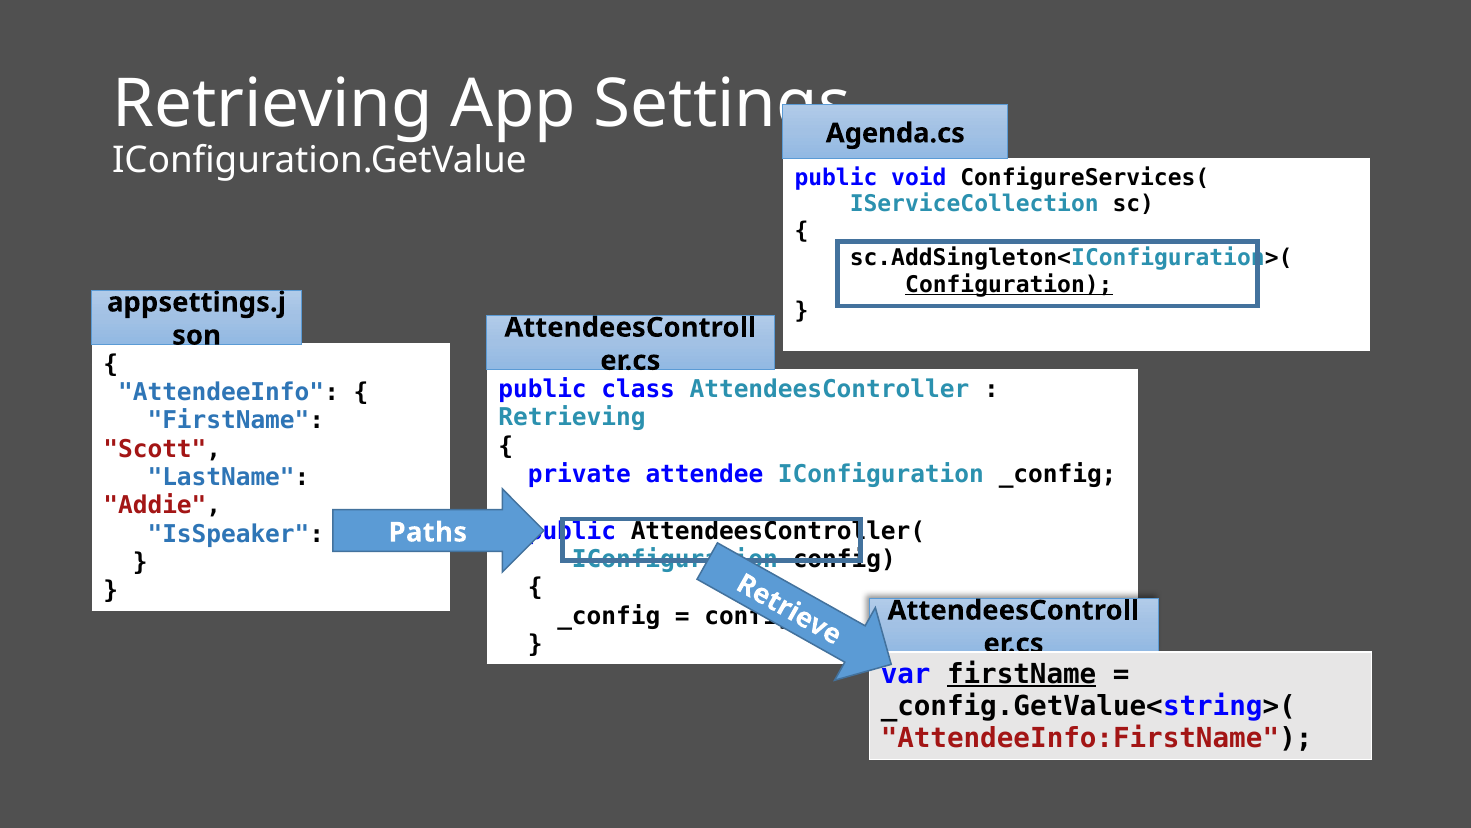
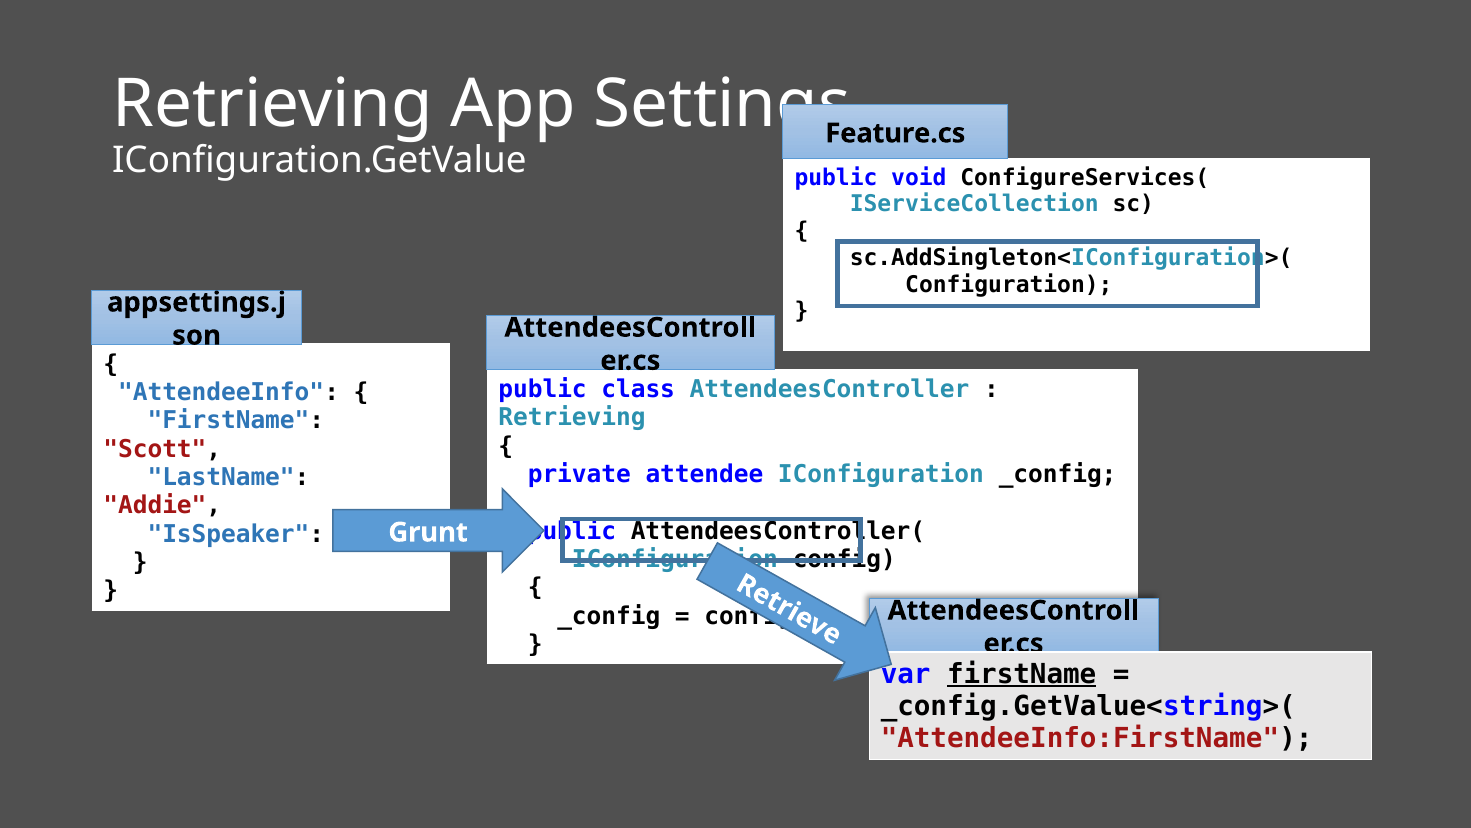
Agenda.cs: Agenda.cs -> Feature.cs
Configuration underline: present -> none
Paths: Paths -> Grunt
